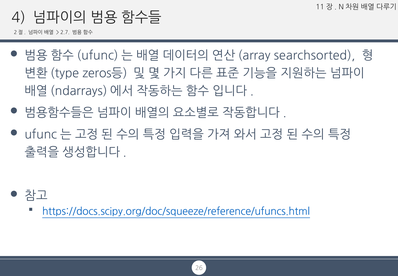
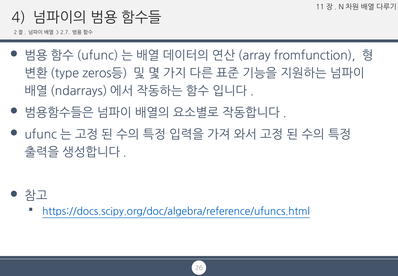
searchsorted: searchsorted -> fromfunction
https://docs.scipy.org/doc/squeeze/reference/ufuncs.html: https://docs.scipy.org/doc/squeeze/reference/ufuncs.html -> https://docs.scipy.org/doc/algebra/reference/ufuncs.html
